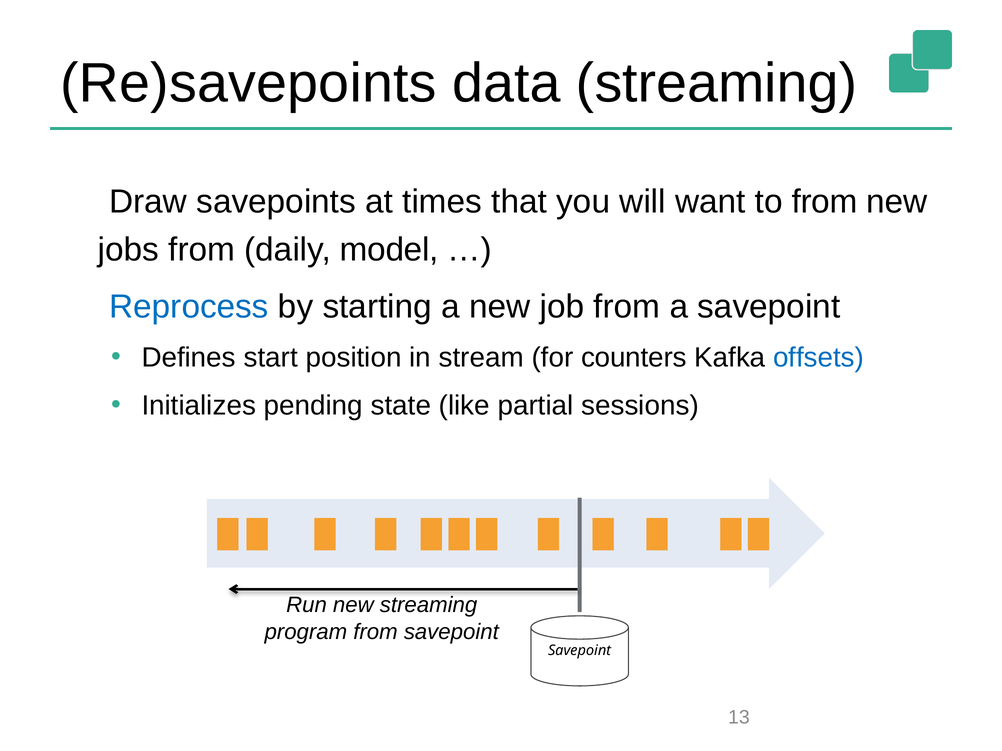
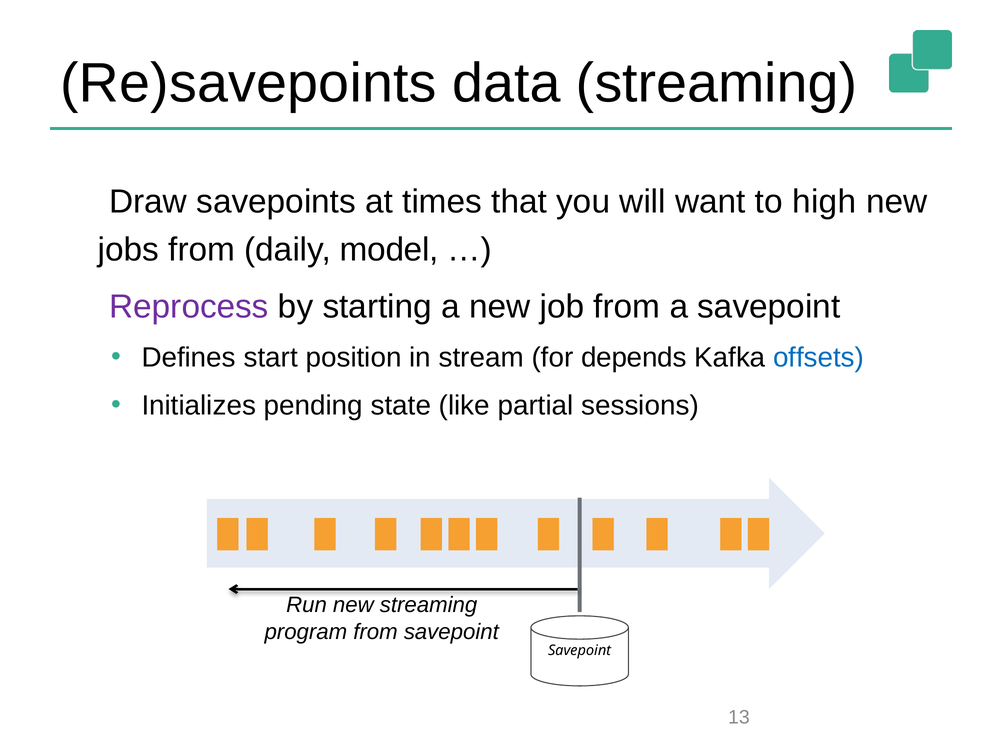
to from: from -> high
Reprocess colour: blue -> purple
counters: counters -> depends
